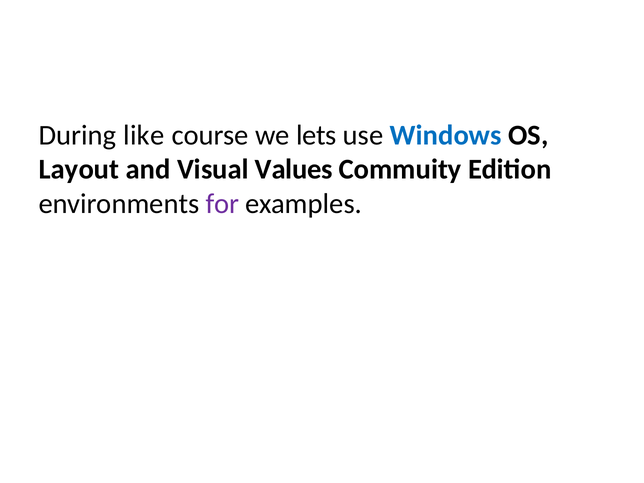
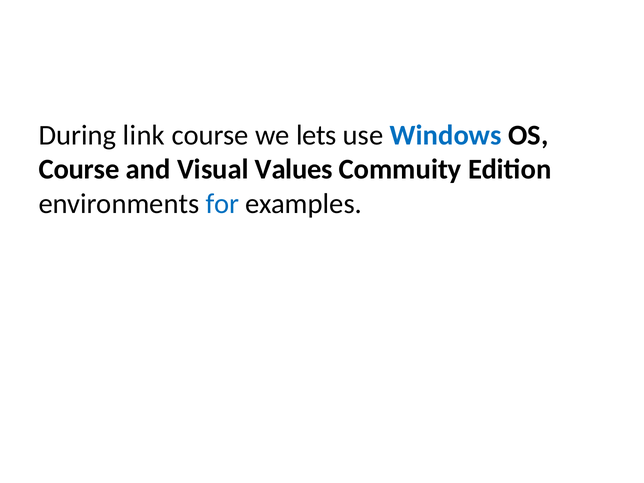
like: like -> link
Layout at (79, 169): Layout -> Course
for colour: purple -> blue
